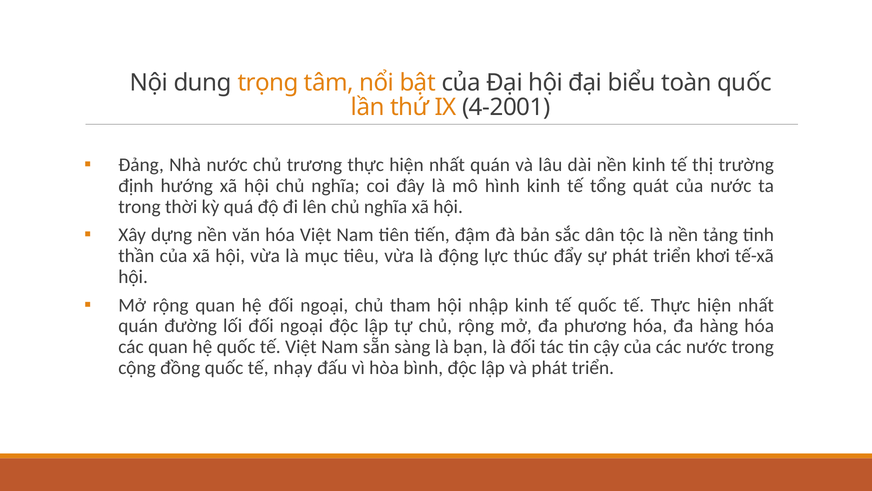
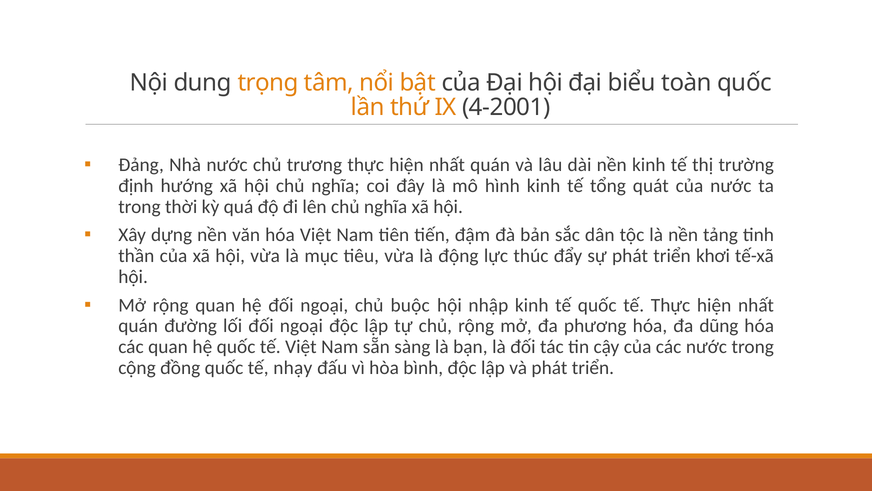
tham: tham -> buộc
hàng: hàng -> dũng
